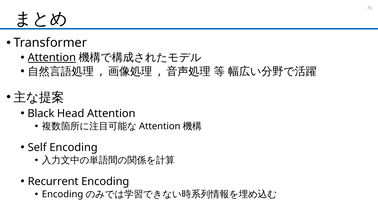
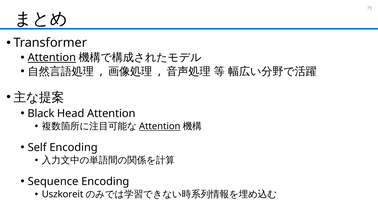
Attention at (160, 126) underline: none -> present
Recurrent: Recurrent -> Sequence
Encoding at (63, 194): Encoding -> Uszkoreit
